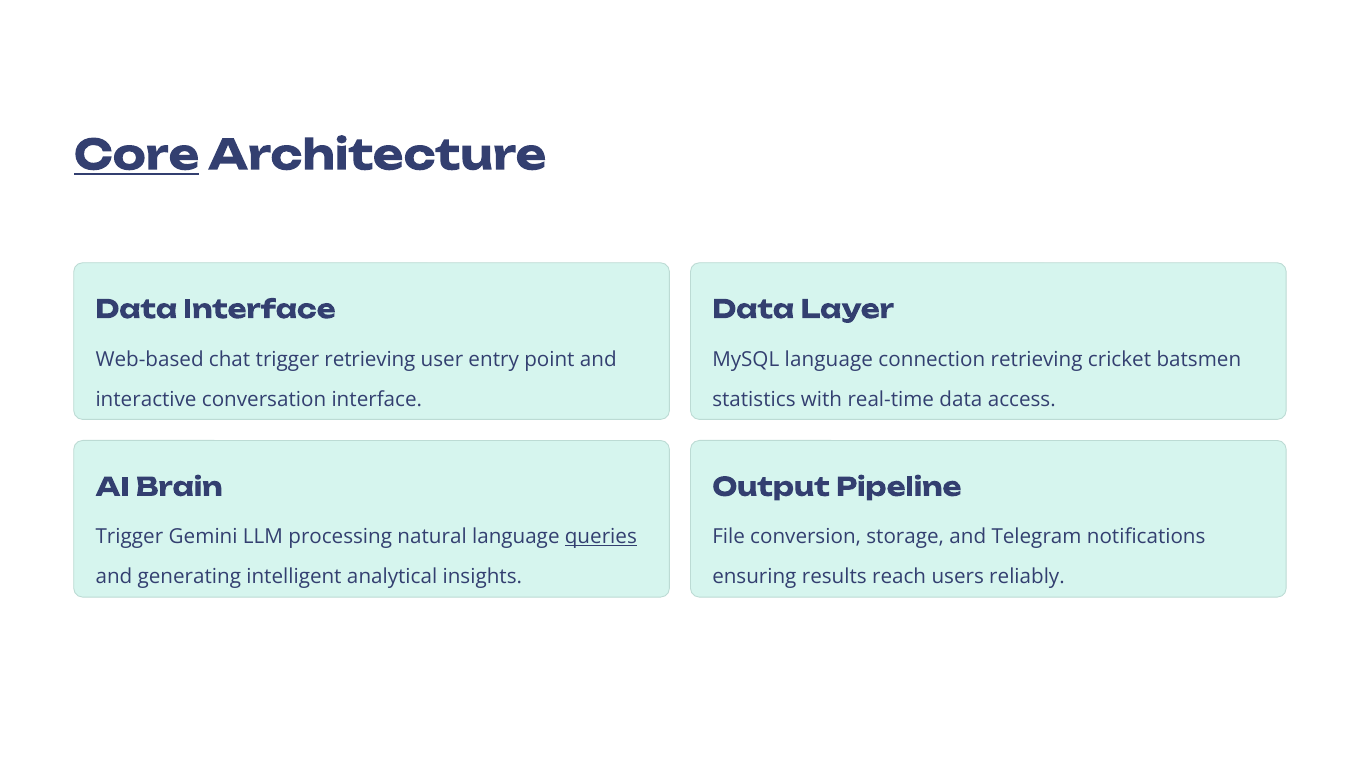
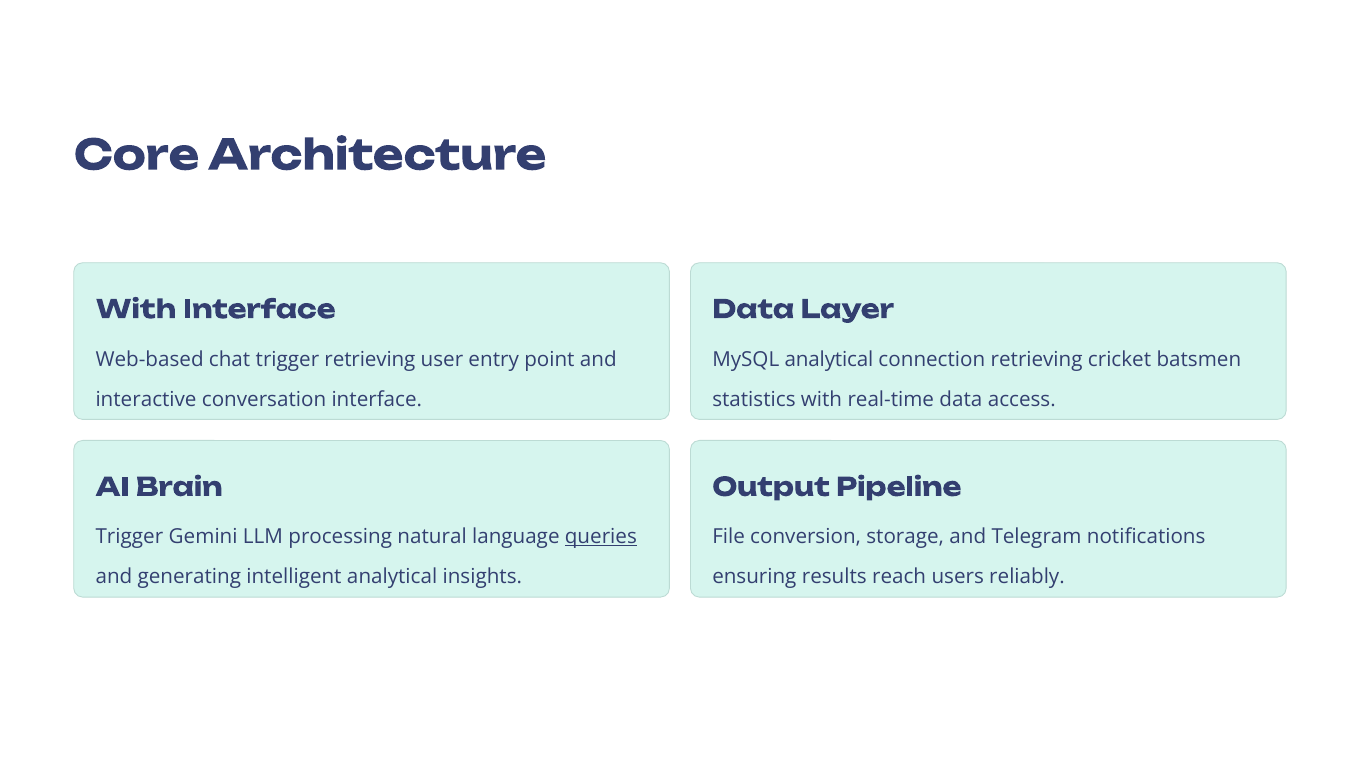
Core underline: present -> none
Data at (136, 310): Data -> With
MySQL language: language -> analytical
